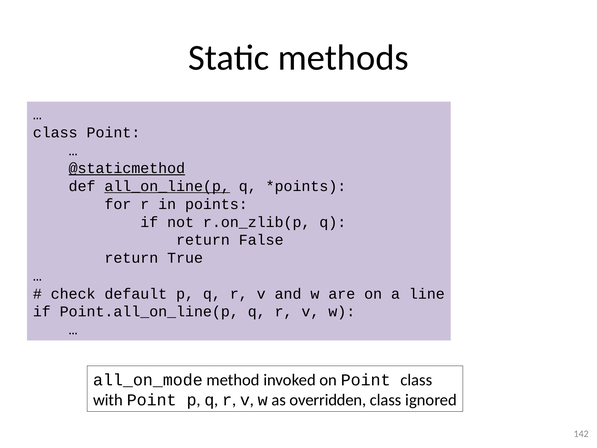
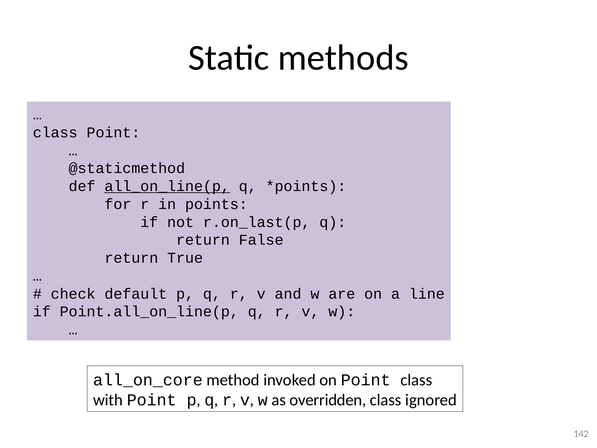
@staticmethod underline: present -> none
r.on_zlib(p: r.on_zlib(p -> r.on_last(p
all_on_mode: all_on_mode -> all_on_core
